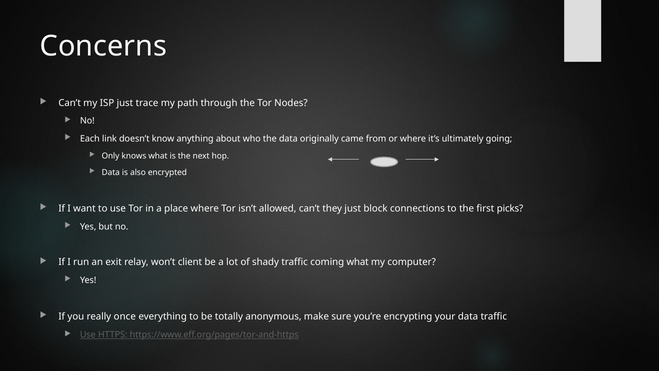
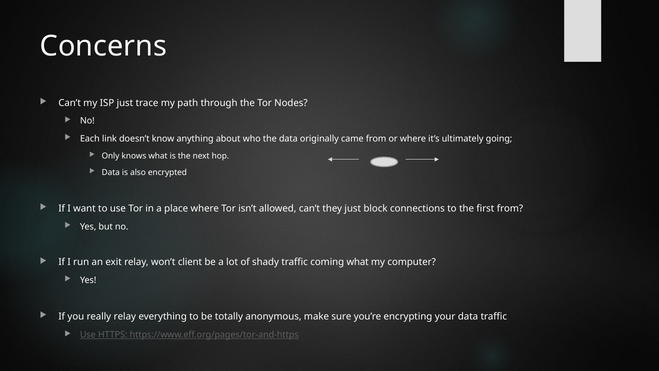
first picks: picks -> from
really once: once -> relay
